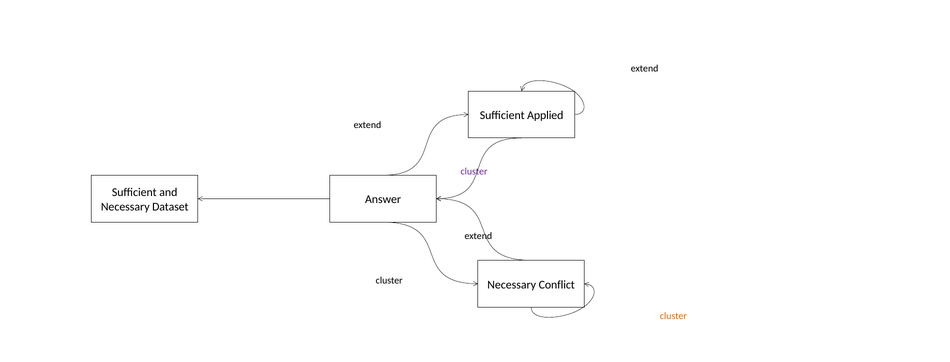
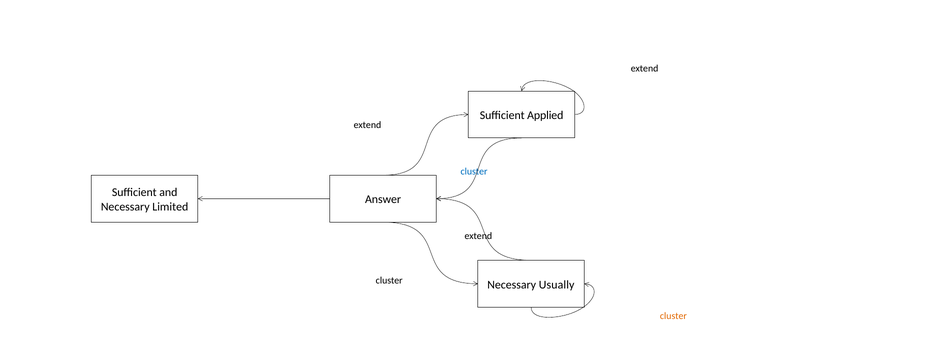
cluster at (474, 172) colour: purple -> blue
Dataset: Dataset -> Limited
Conflict: Conflict -> Usually
